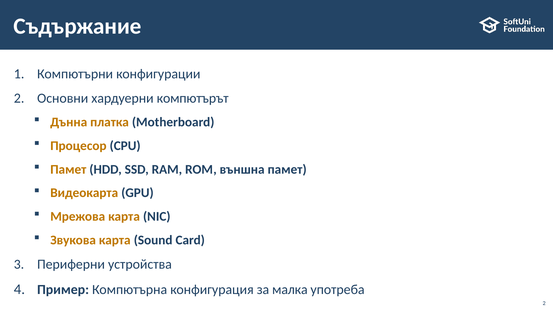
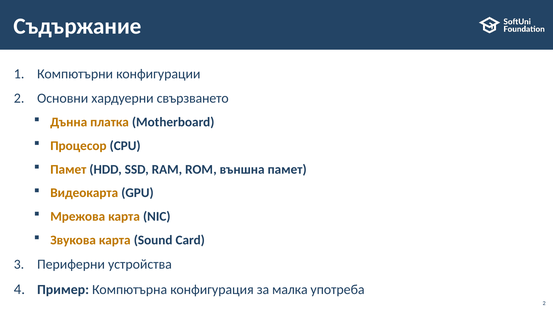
компютърът: компютърът -> свързването
